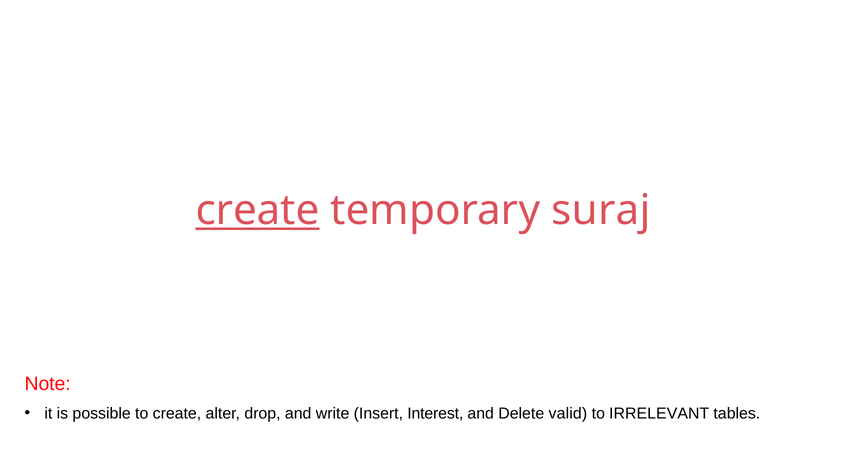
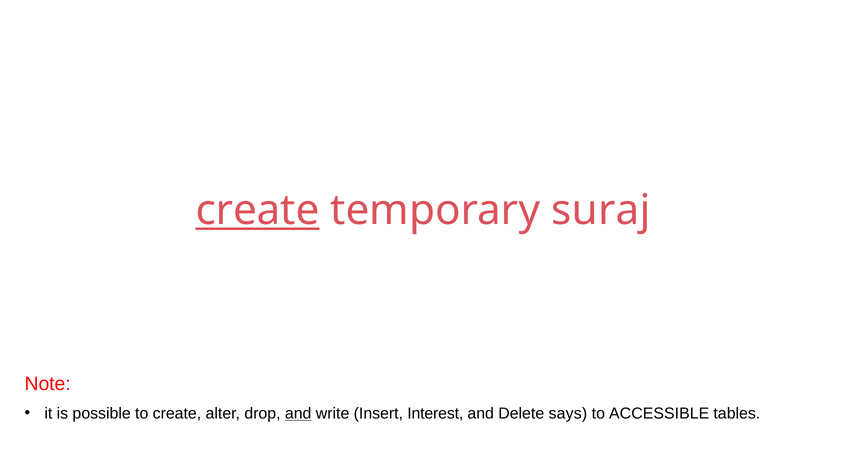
and at (298, 414) underline: none -> present
valid: valid -> says
IRRELEVANT: IRRELEVANT -> ACCESSIBLE
